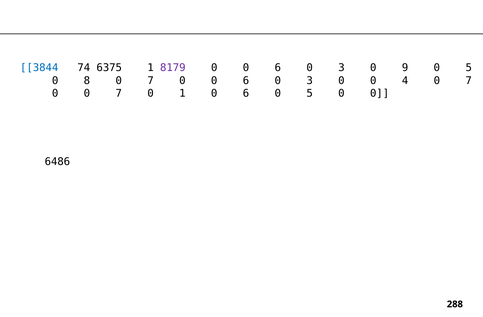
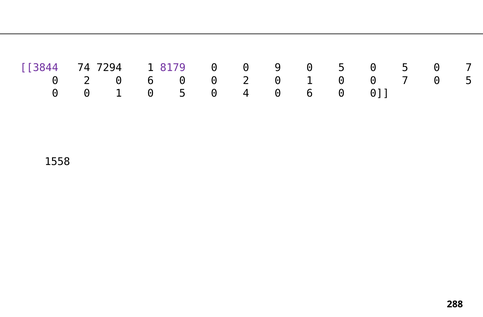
3844 colour: blue -> purple
6375: 6375 -> 7294
6 at (278, 68): 6 -> 9
3 at (341, 68): 3 -> 5
9 at (405, 68): 9 -> 5
5 at (469, 68): 5 -> 7
8 at (87, 81): 8 -> 2
7 at (151, 81): 7 -> 6
6 at (246, 81): 6 -> 2
3 at (310, 81): 3 -> 1
0 0 4: 4 -> 7
7 at (469, 81): 7 -> 5
0 0 7: 7 -> 1
1 at (182, 93): 1 -> 5
6 at (246, 93): 6 -> 4
5 at (310, 93): 5 -> 6
6486: 6486 -> 1558
